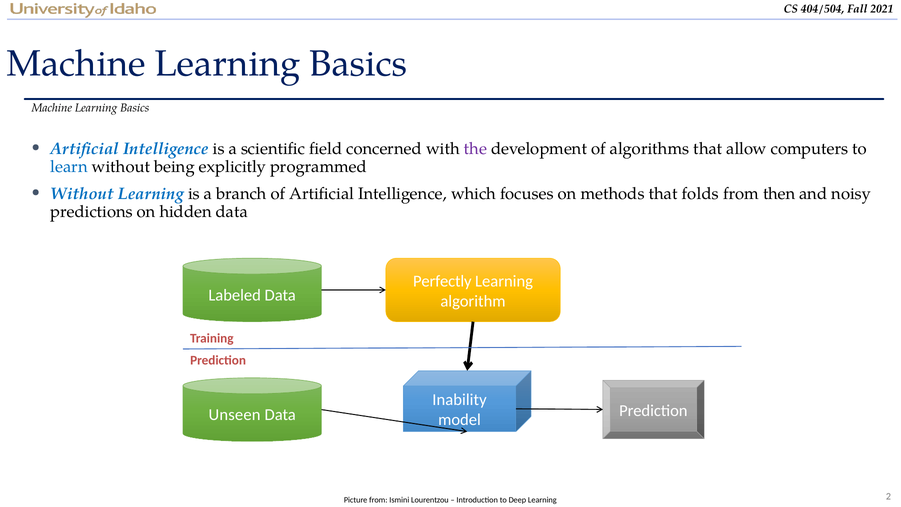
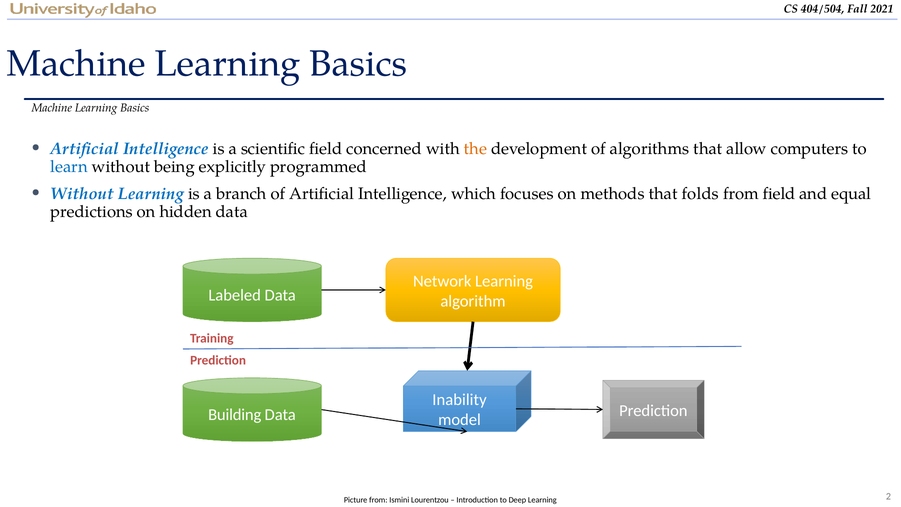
the colour: purple -> orange
from then: then -> field
noisy: noisy -> equal
Perfectly: Perfectly -> Network
Unseen: Unseen -> Building
